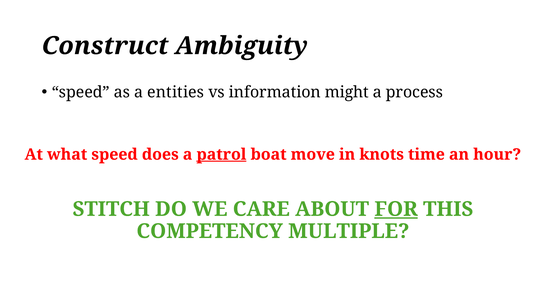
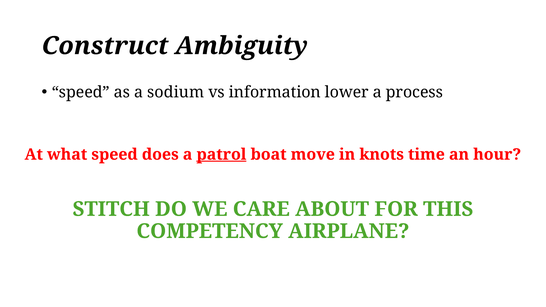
entities: entities -> sodium
might: might -> lower
FOR underline: present -> none
MULTIPLE: MULTIPLE -> AIRPLANE
